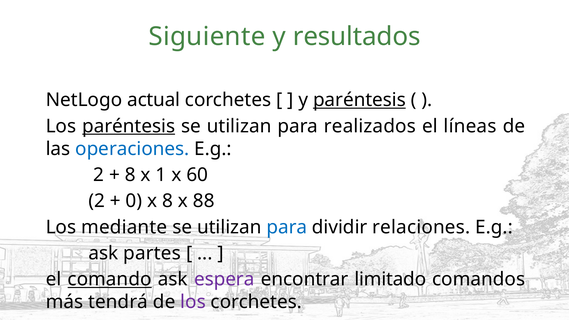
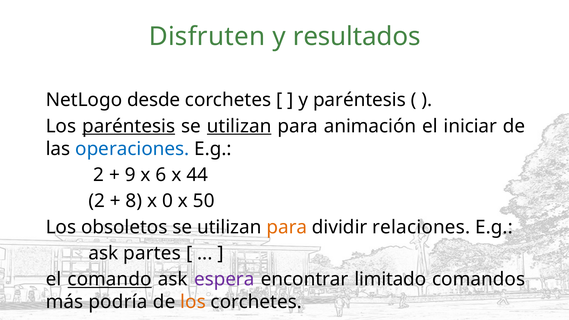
Siguiente: Siguiente -> Disfruten
actual: actual -> desde
paréntesis at (359, 100) underline: present -> none
utilizan at (239, 126) underline: none -> present
realizados: realizados -> animación
líneas: líneas -> iniciar
8 at (130, 175): 8 -> 9
1: 1 -> 6
60: 60 -> 44
0: 0 -> 8
x 8: 8 -> 0
88: 88 -> 50
mediante: mediante -> obsoletos
para at (287, 227) colour: blue -> orange
tendrá: tendrá -> podría
los at (193, 302) colour: purple -> orange
